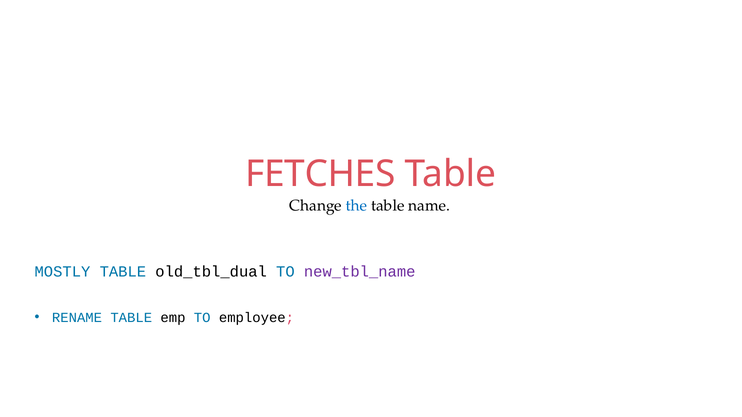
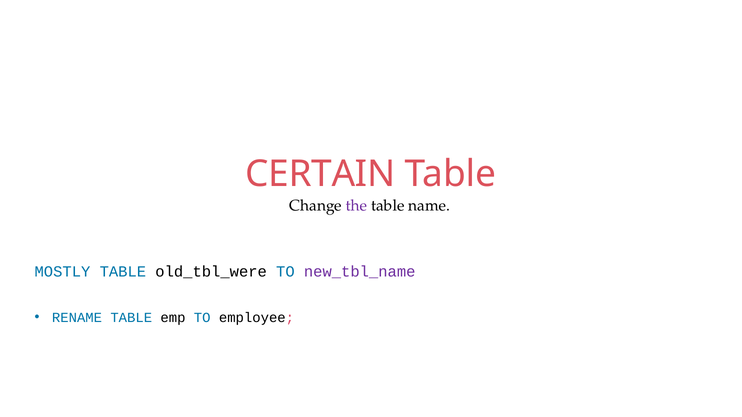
FETCHES: FETCHES -> CERTAIN
the colour: blue -> purple
old_tbl_dual: old_tbl_dual -> old_tbl_were
